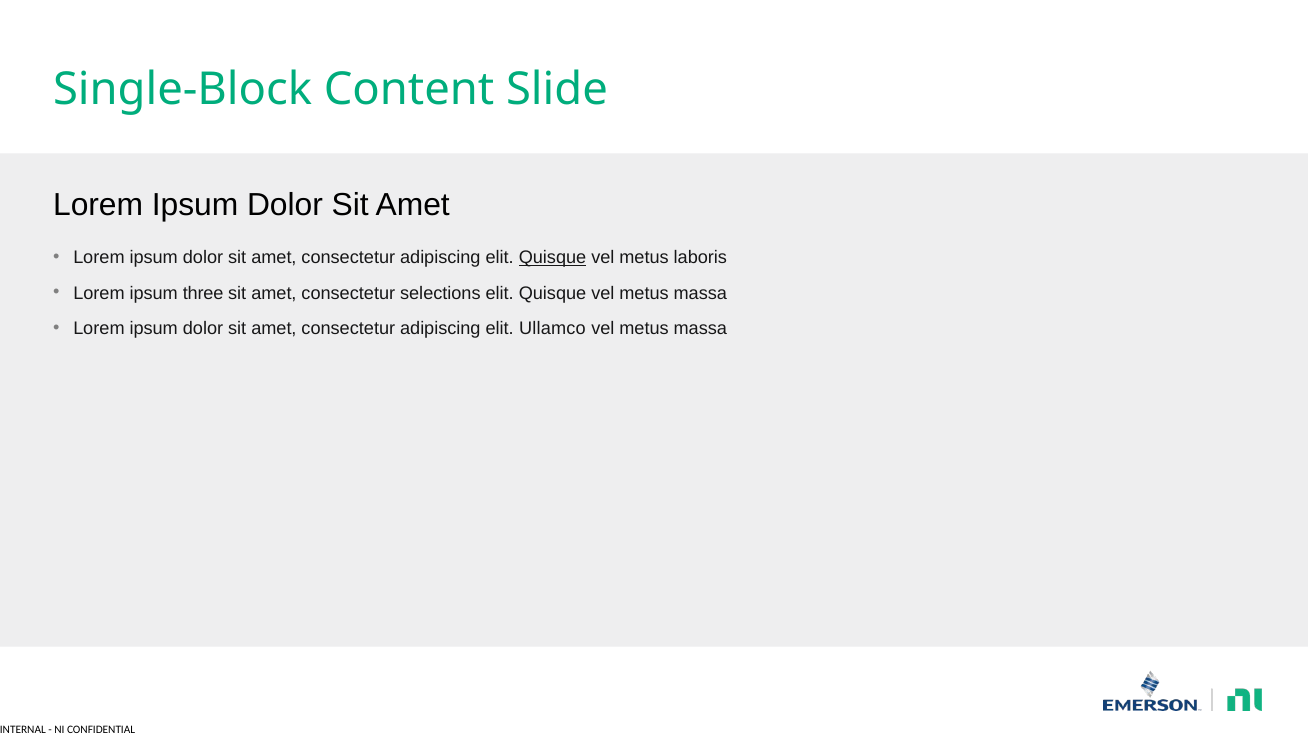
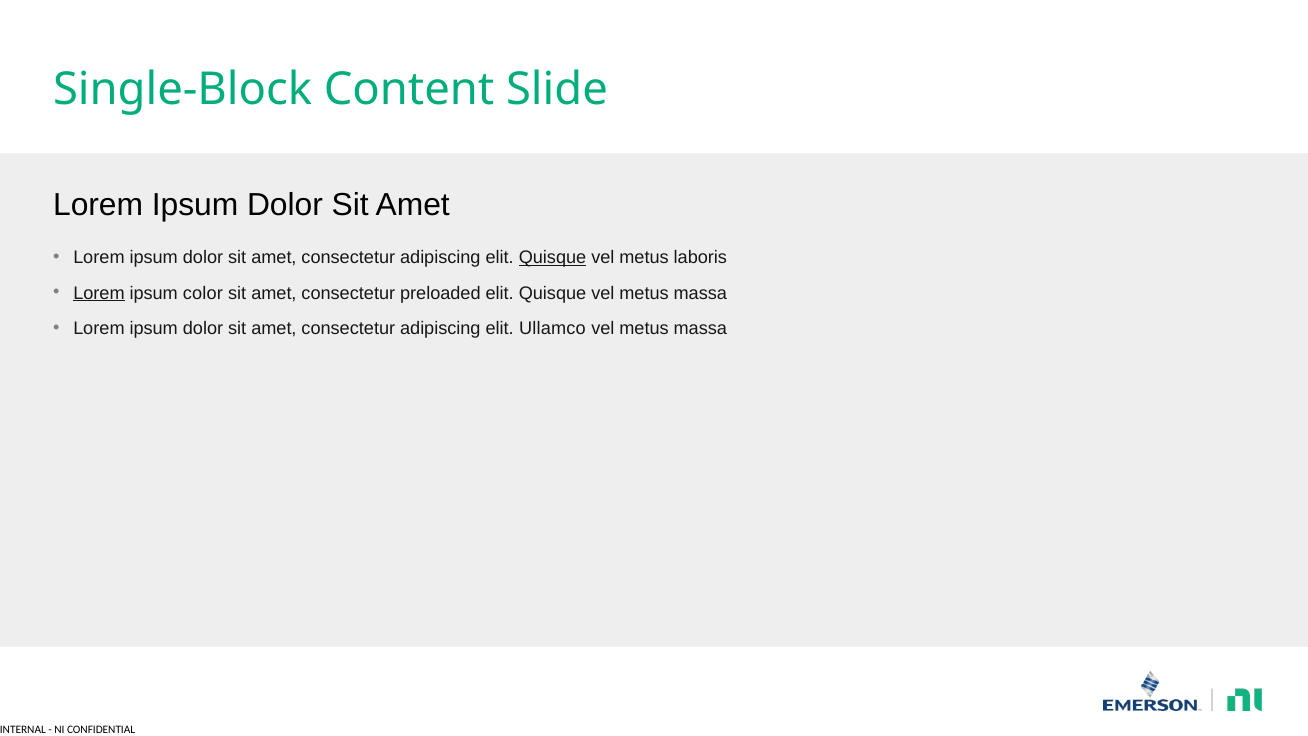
Lorem at (99, 293) underline: none -> present
three: three -> color
selections: selections -> preloaded
